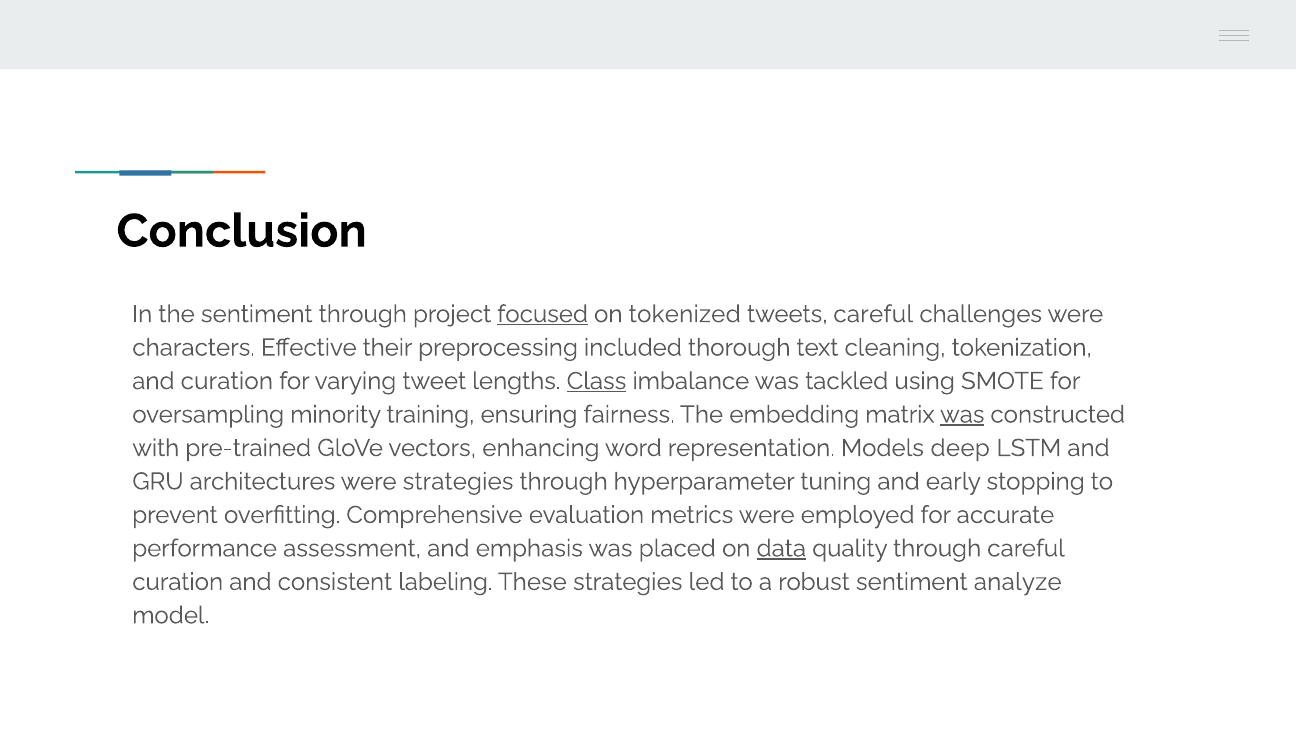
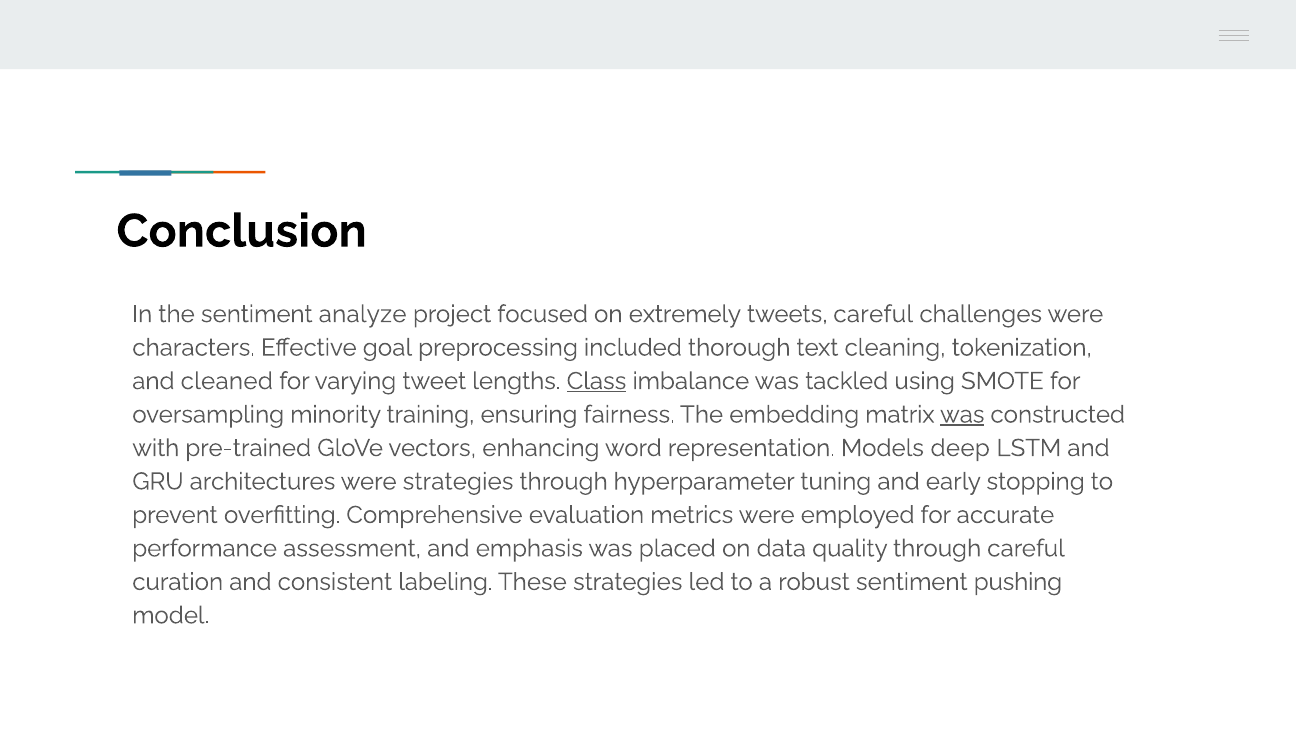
sentiment through: through -> analyze
focused underline: present -> none
tokenized: tokenized -> extremely
their: their -> goal
and curation: curation -> cleaned
data underline: present -> none
analyze: analyze -> pushing
